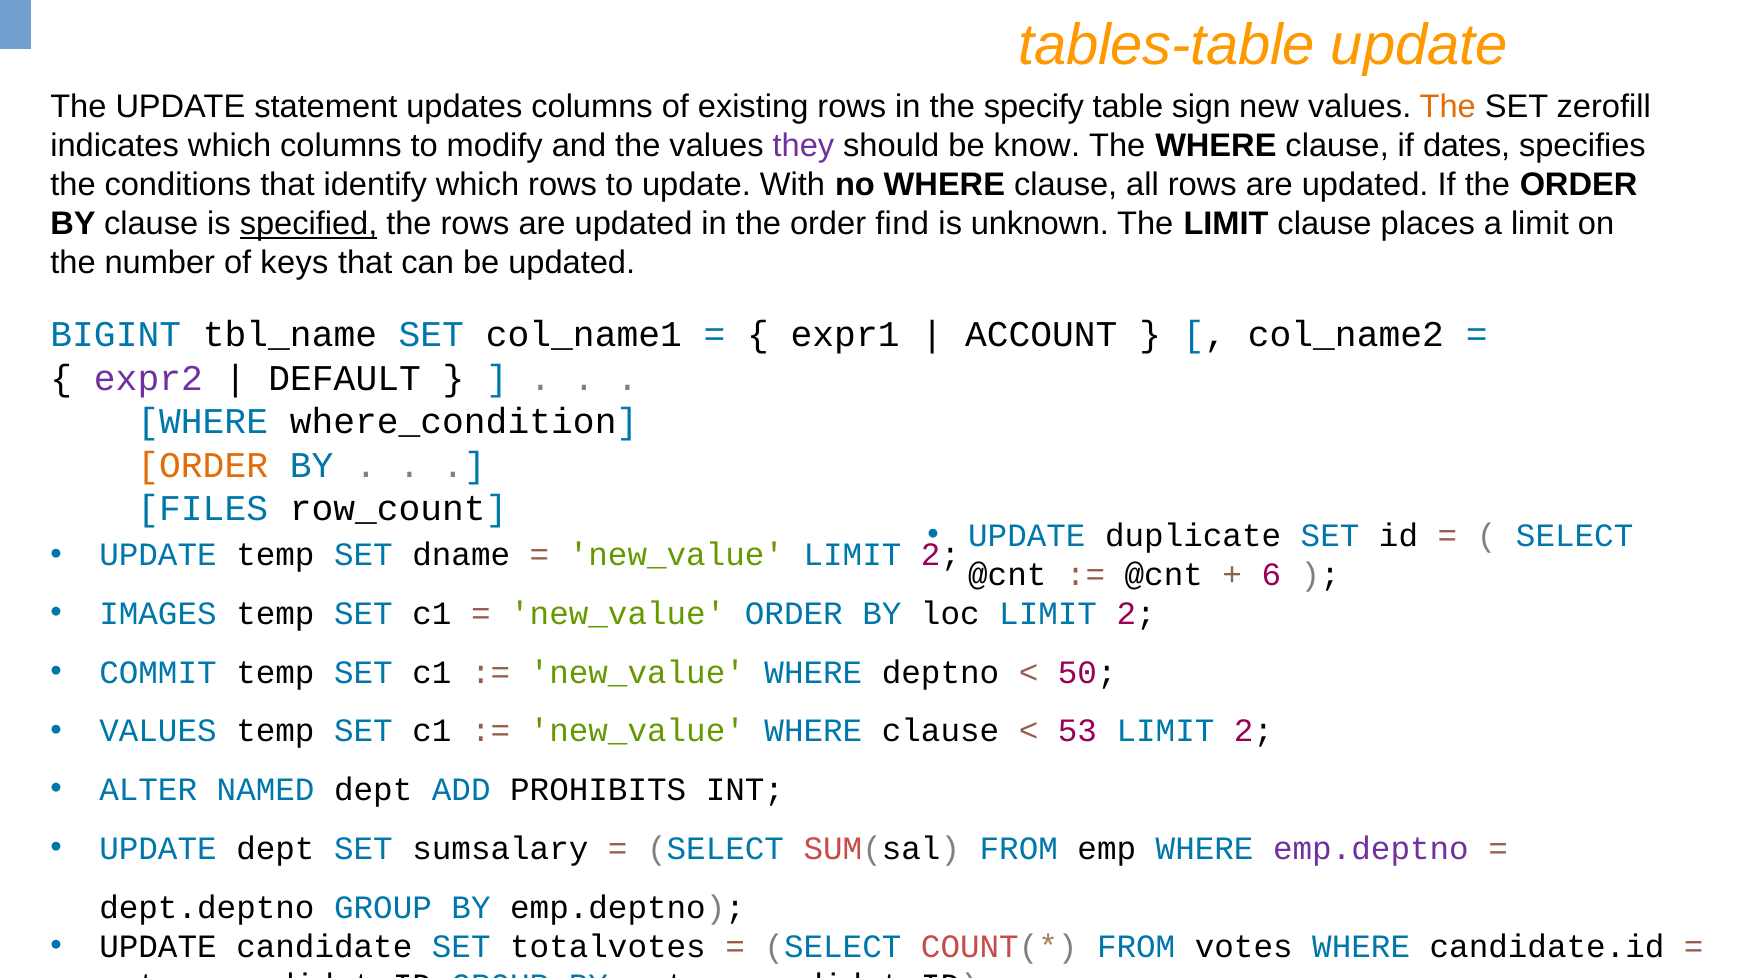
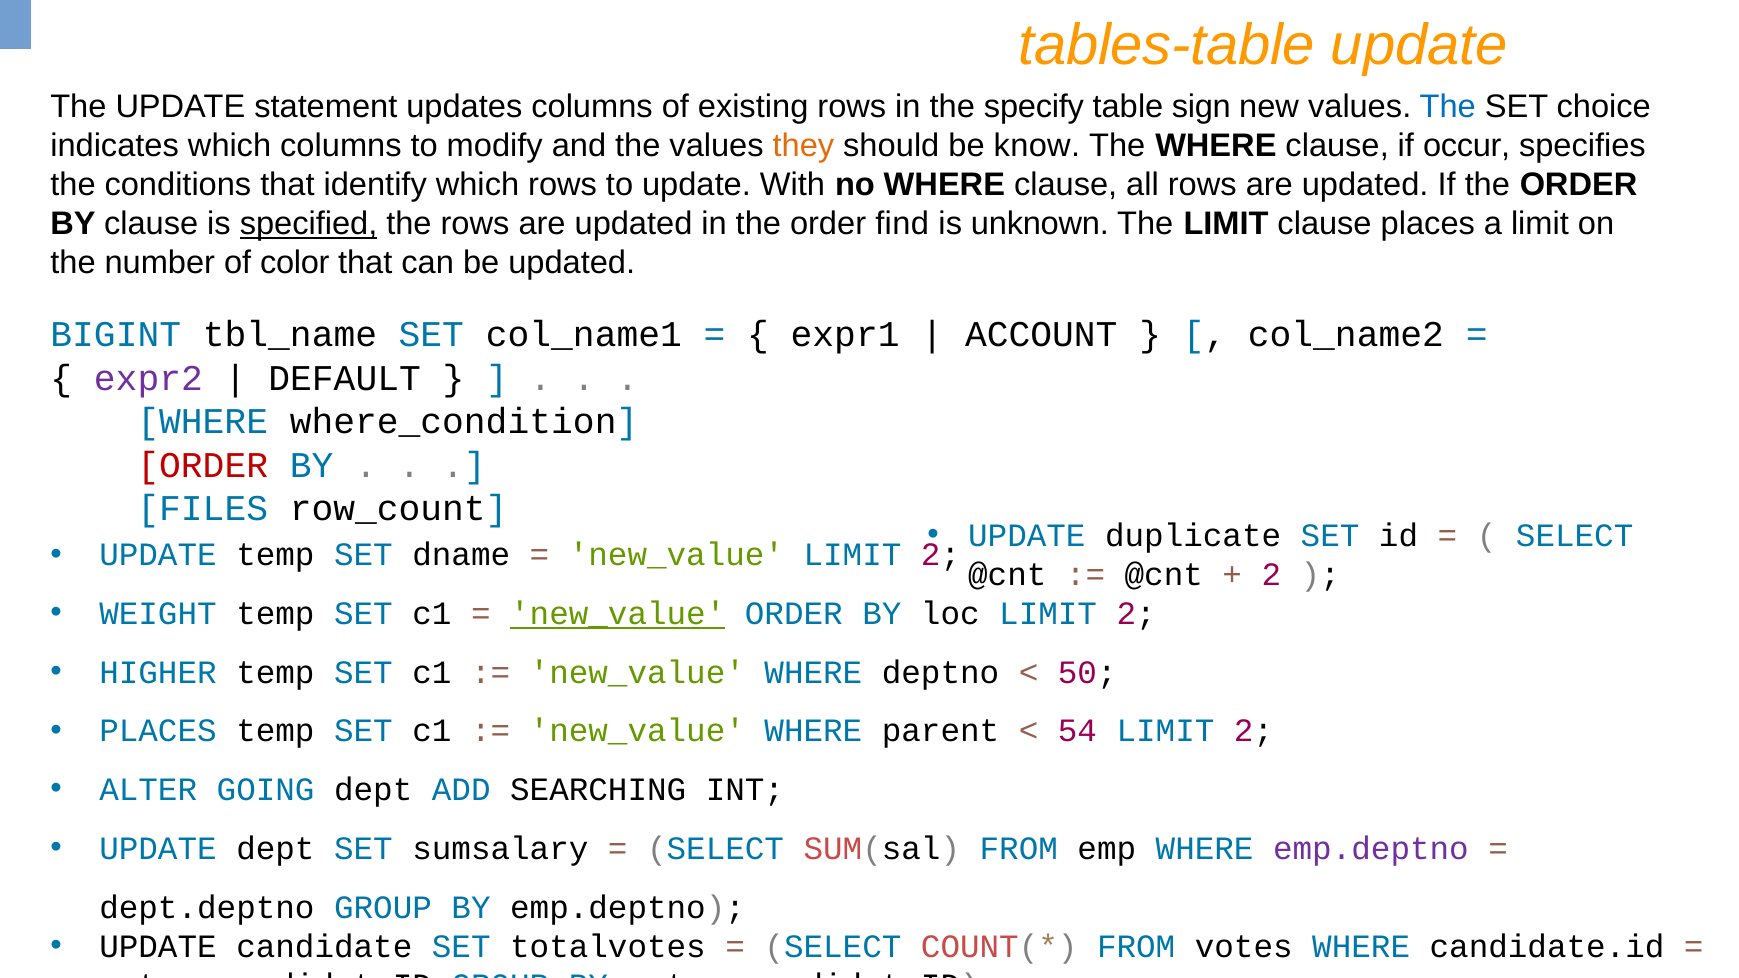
The at (1448, 106) colour: orange -> blue
zerofill: zerofill -> choice
they colour: purple -> orange
dates: dates -> occur
keys: keys -> color
ORDER at (203, 465) colour: orange -> red
6 at (1271, 575): 6 -> 2
IMAGES: IMAGES -> WEIGHT
new_value at (618, 614) underline: none -> present
COMMIT: COMMIT -> HIGHER
VALUES at (158, 731): VALUES -> PLACES
new_value WHERE clause: clause -> parent
53: 53 -> 54
NAMED: NAMED -> GOING
PROHIBITS: PROHIBITS -> SEARCHING
